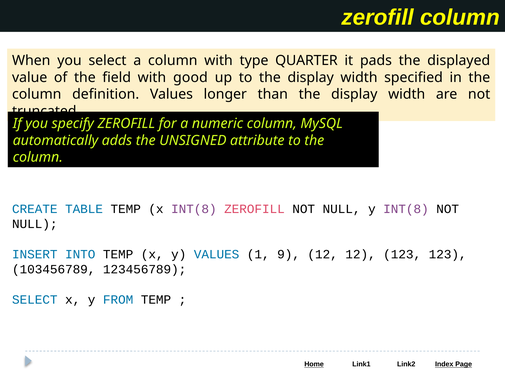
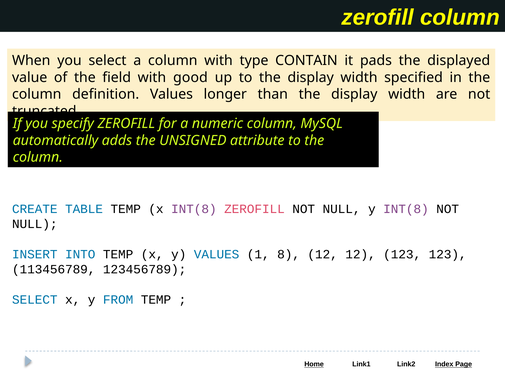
QUARTER: QUARTER -> CONTAIN
9: 9 -> 8
103456789: 103456789 -> 113456789
